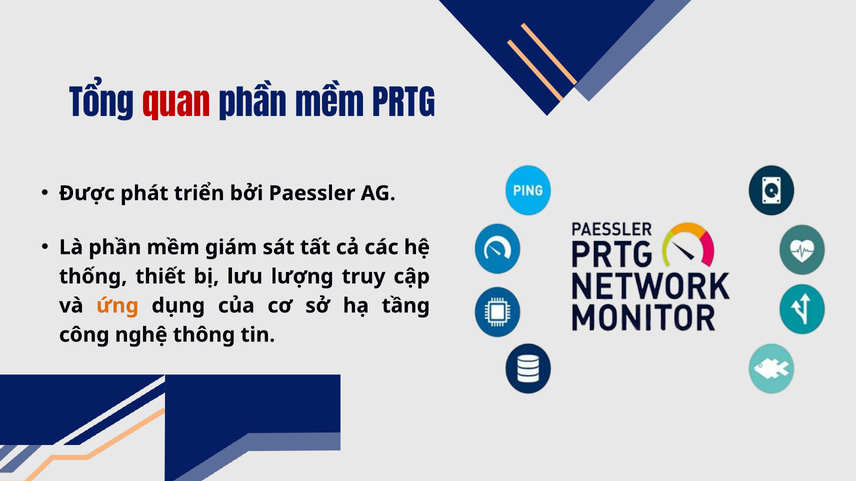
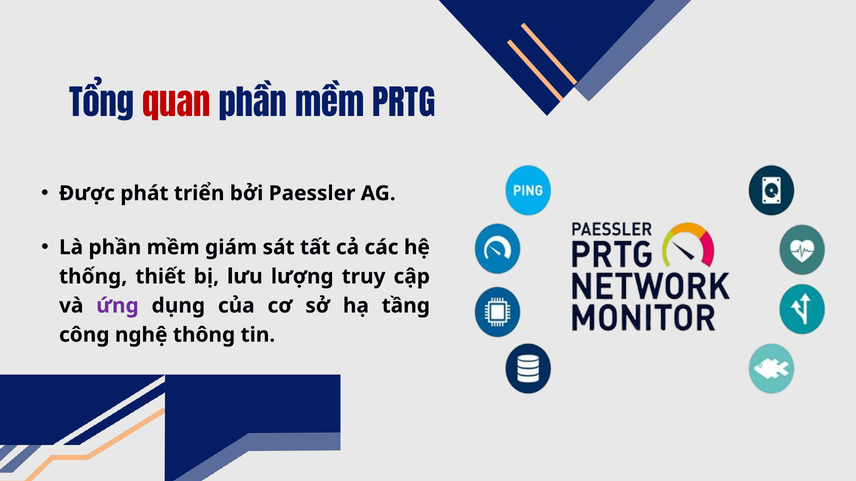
ứng colour: orange -> purple
